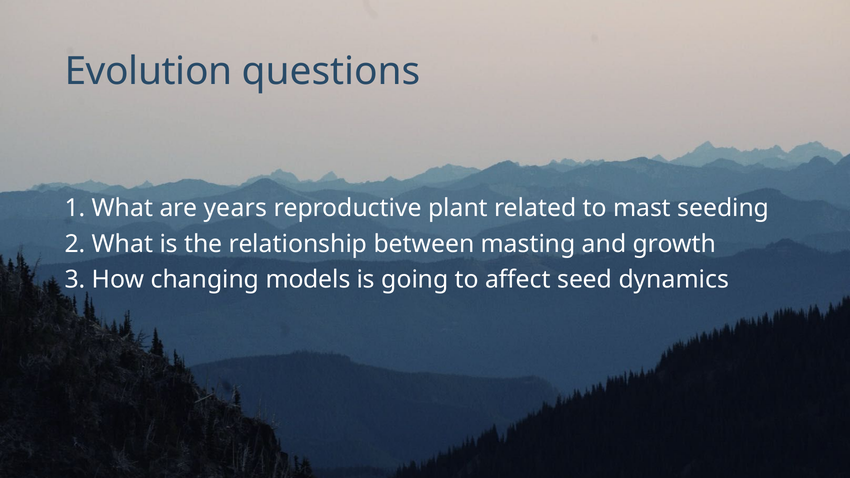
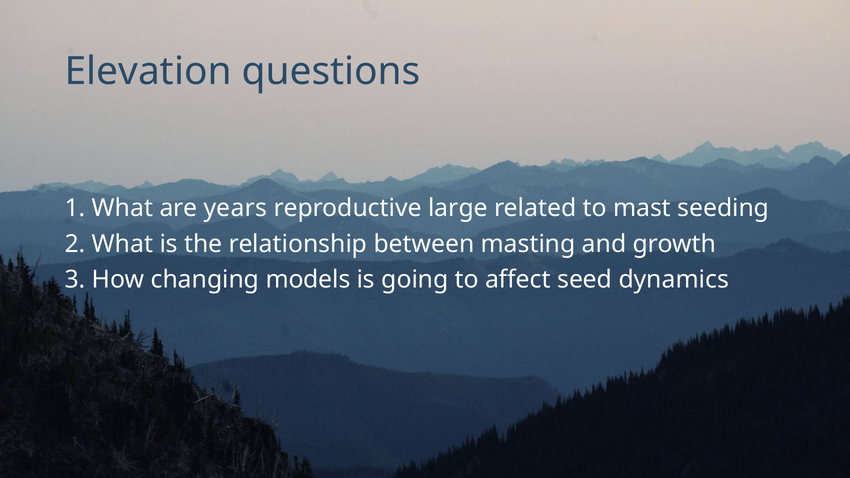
Evolution: Evolution -> Elevation
plant: plant -> large
